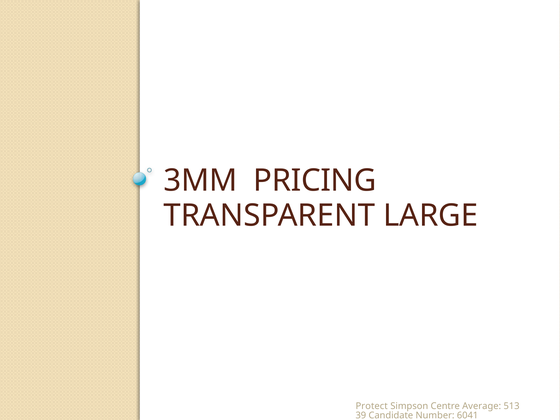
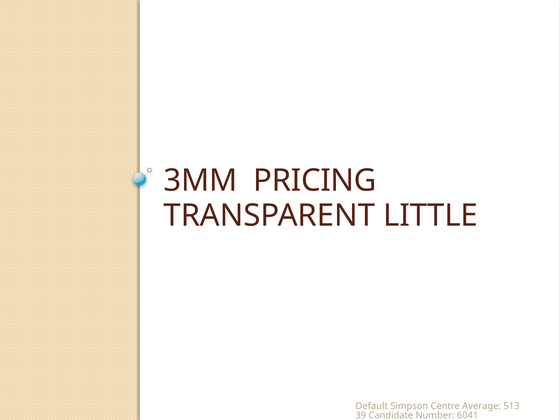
LARGE: LARGE -> LITTLE
Protect: Protect -> Default
